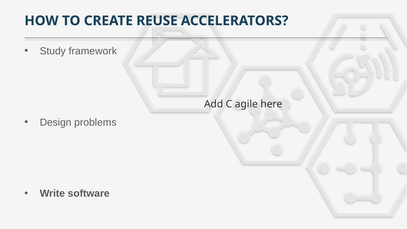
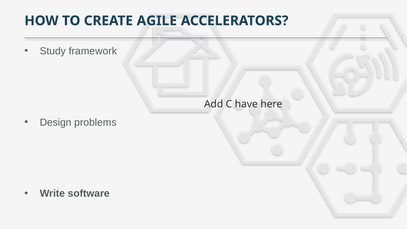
REUSE: REUSE -> AGILE
agile: agile -> have
